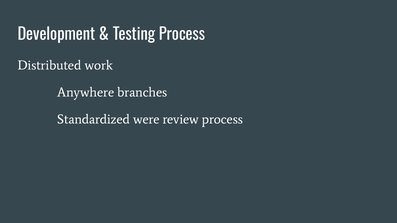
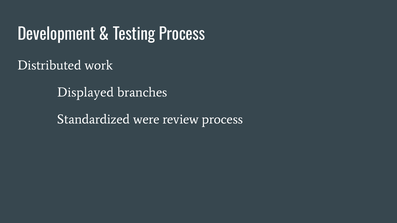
Anywhere: Anywhere -> Displayed
